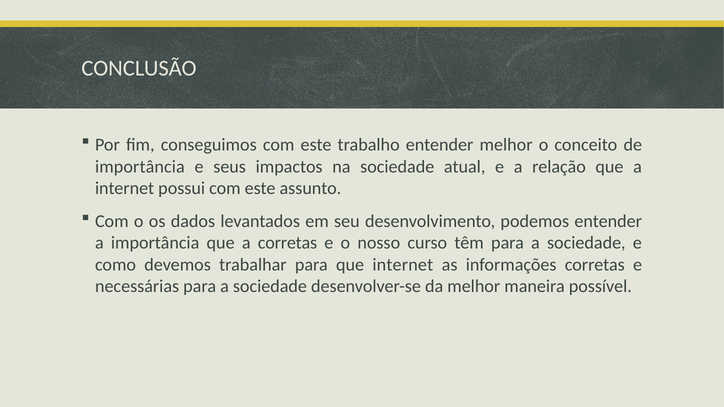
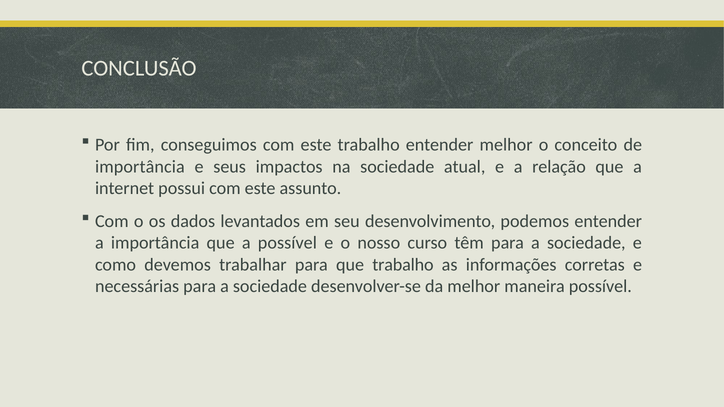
a corretas: corretas -> possível
que internet: internet -> trabalho
